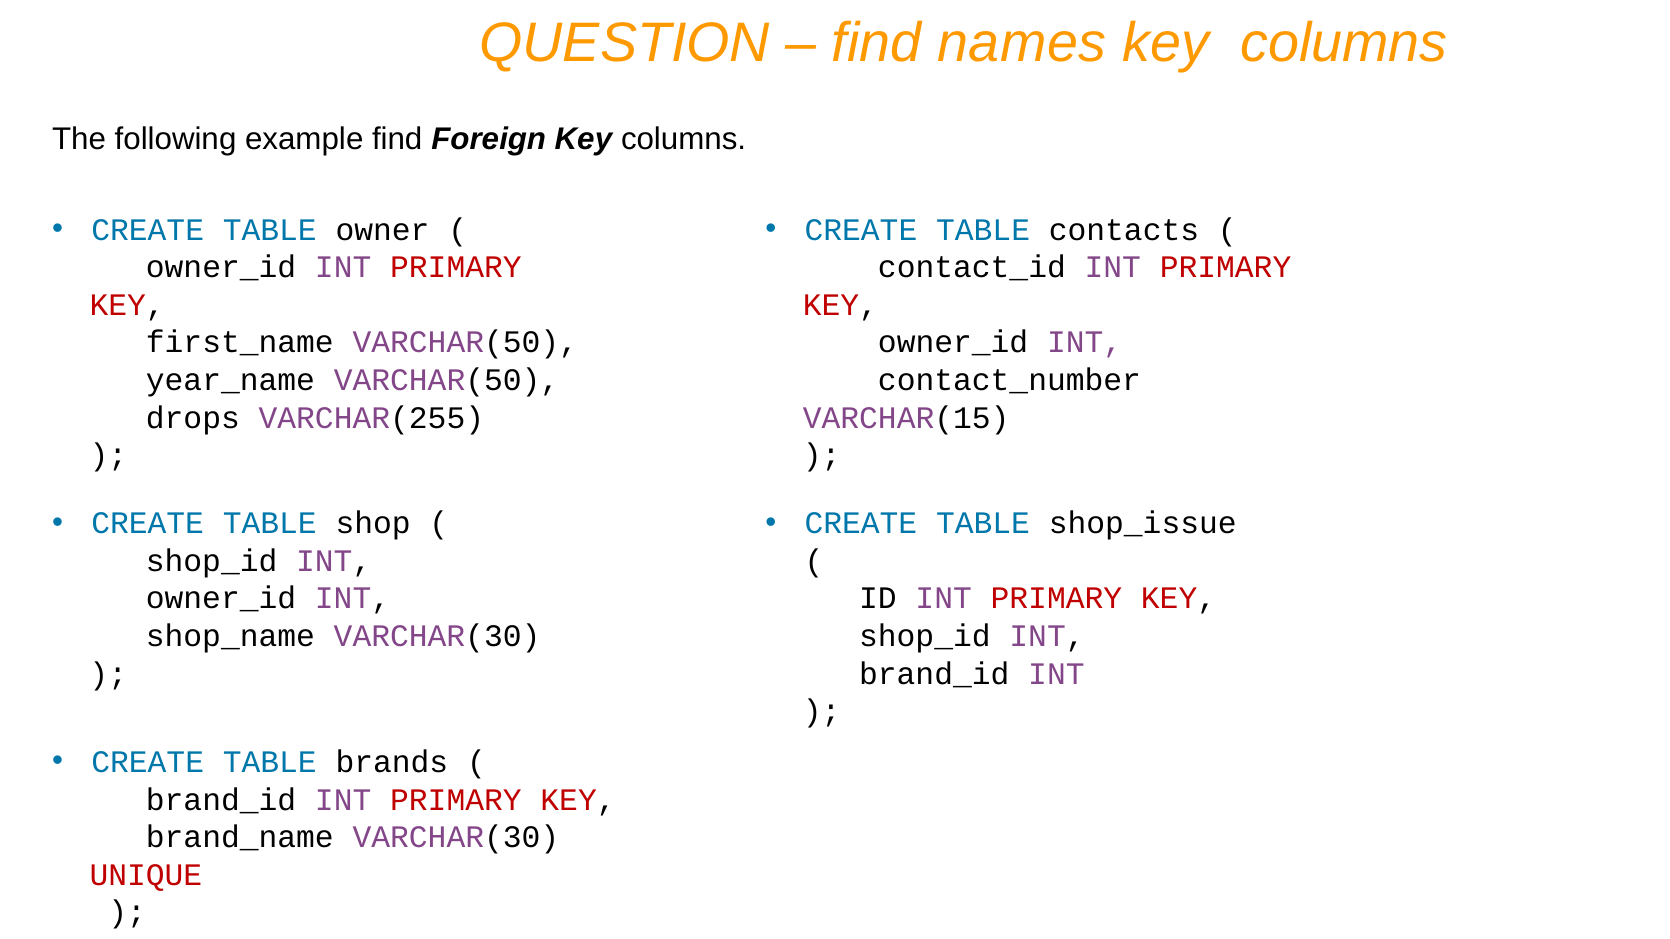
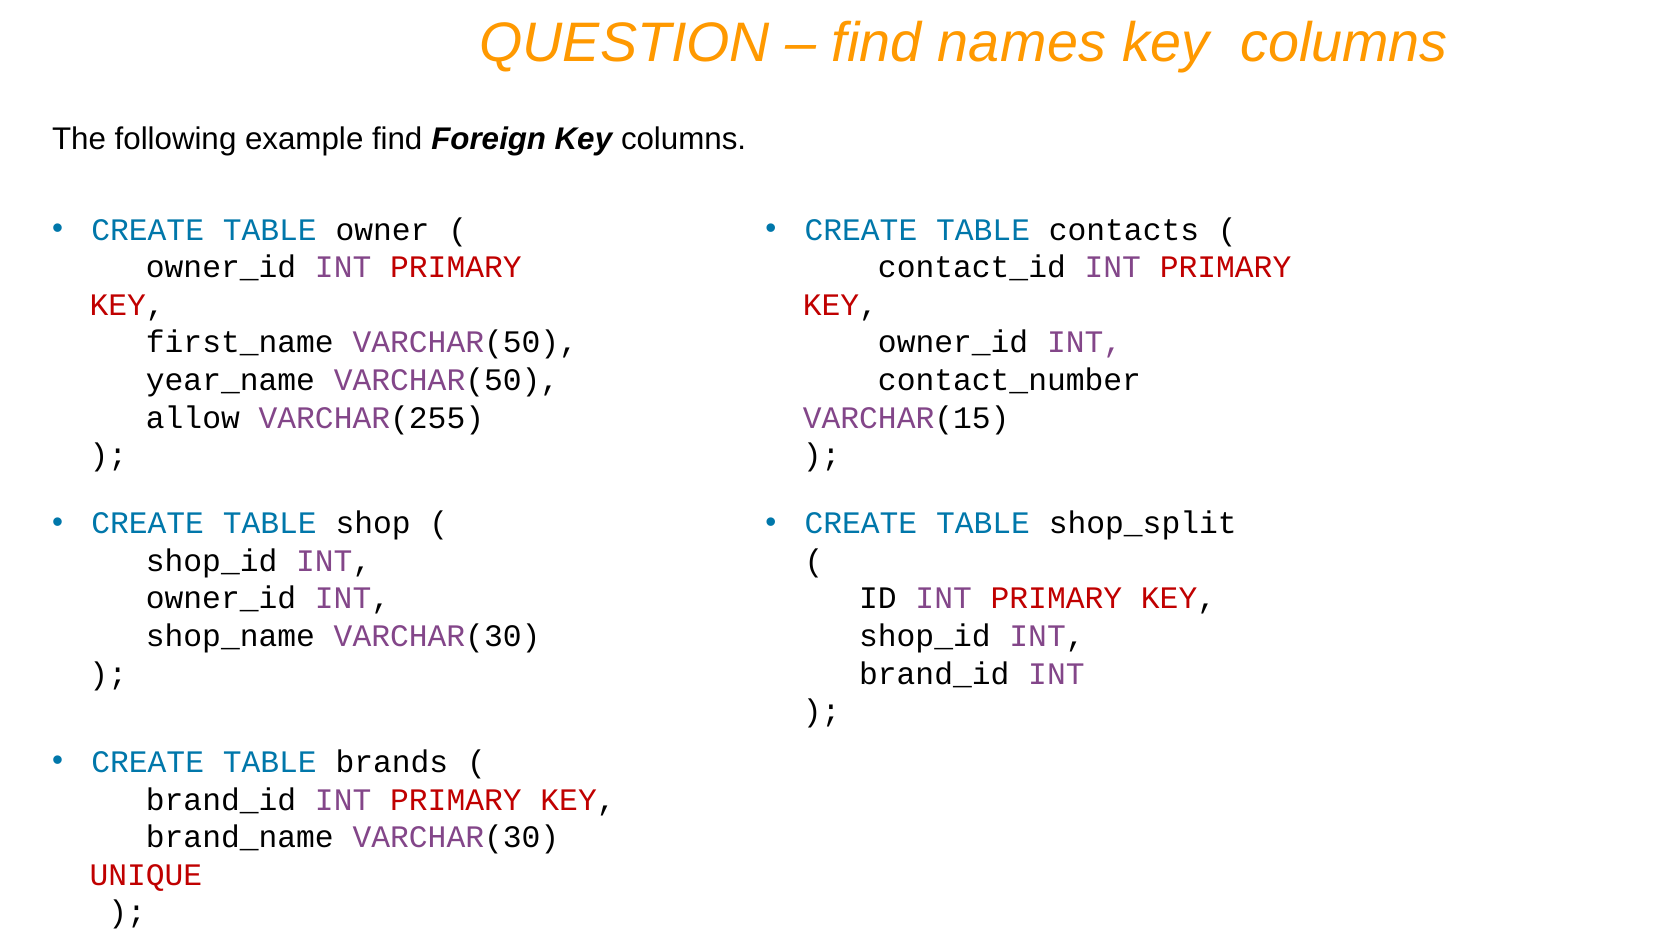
drops: drops -> allow
shop_issue: shop_issue -> shop_split
